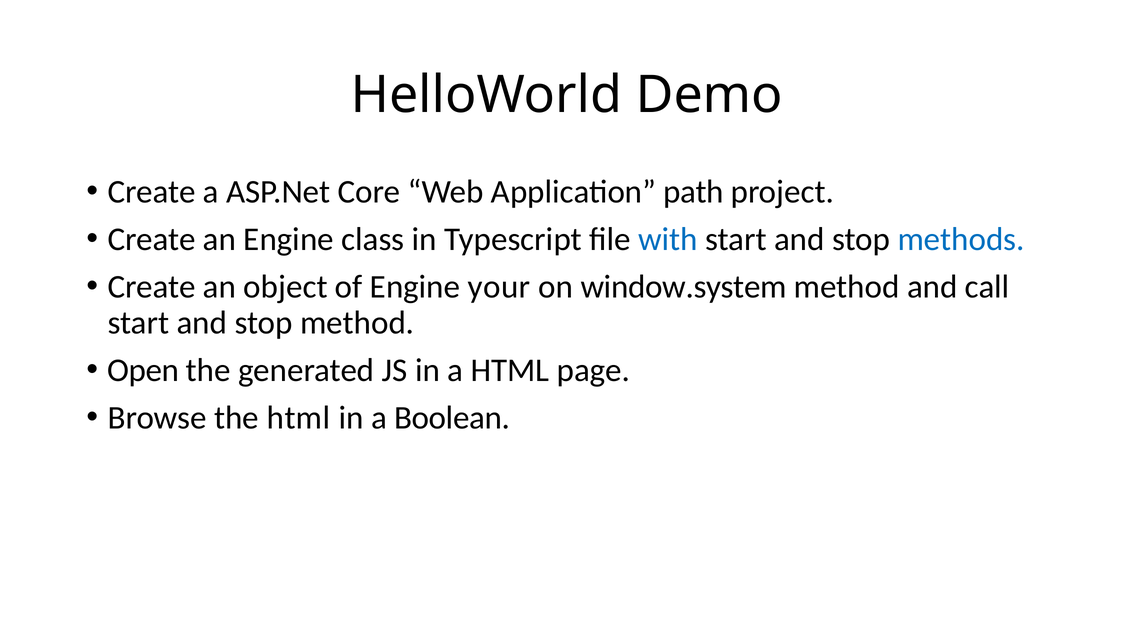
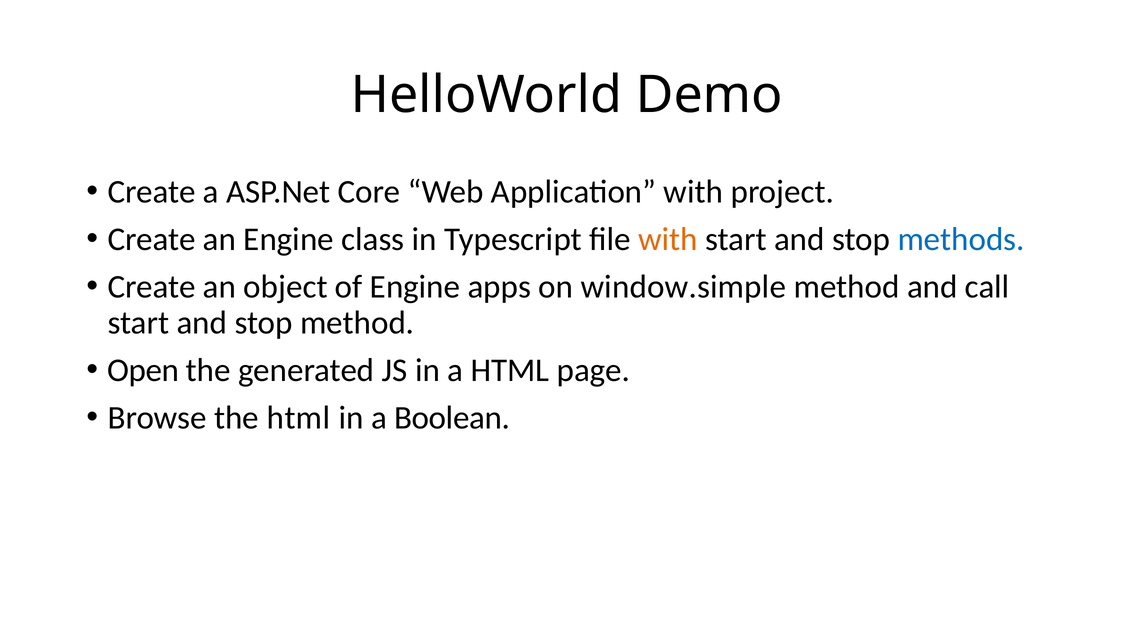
Application path: path -> with
with at (668, 239) colour: blue -> orange
your: your -> apps
window.system: window.system -> window.simple
